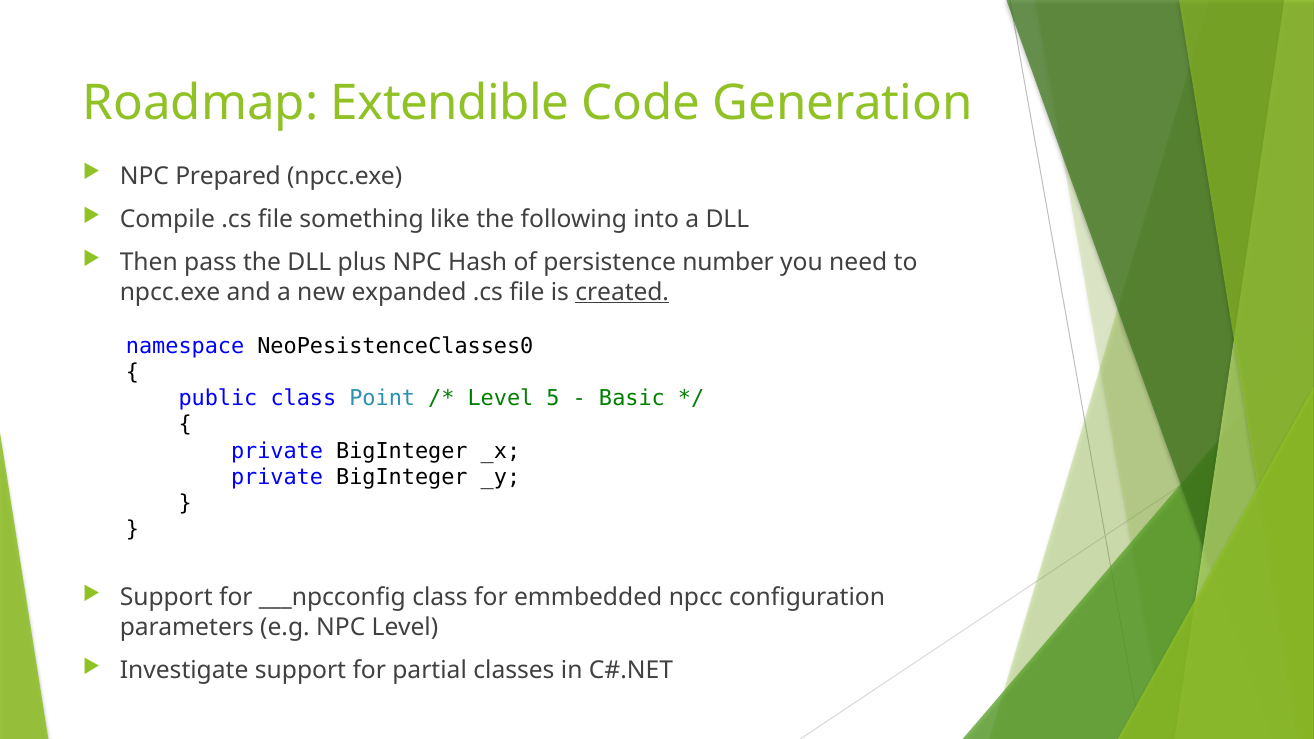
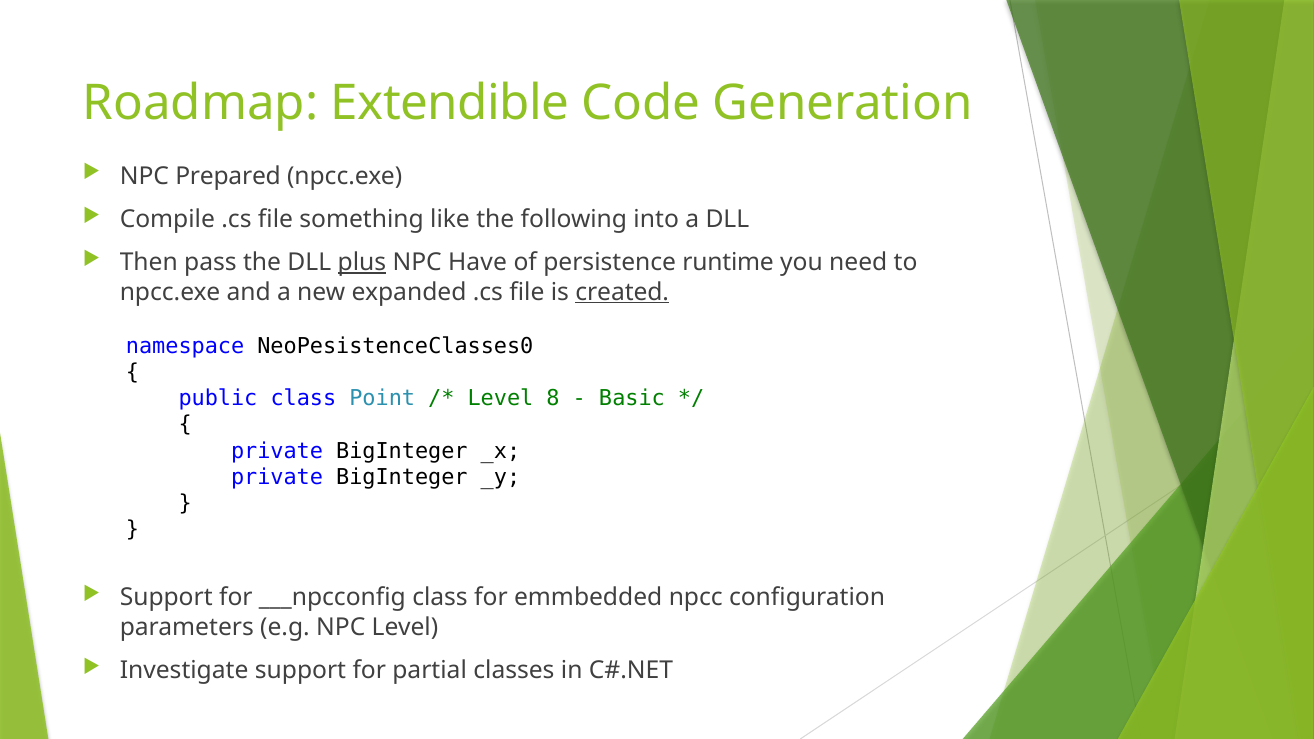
plus underline: none -> present
Hash: Hash -> Have
number: number -> runtime
5: 5 -> 8
